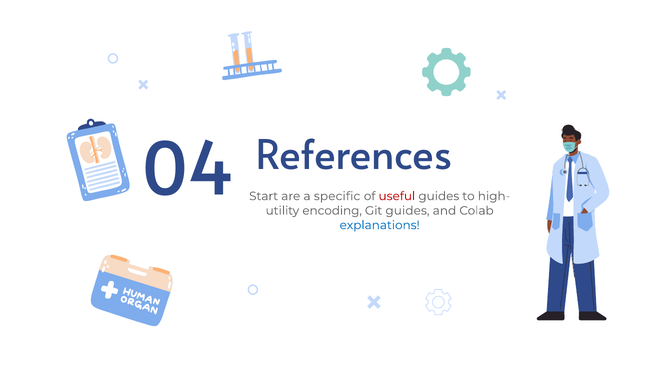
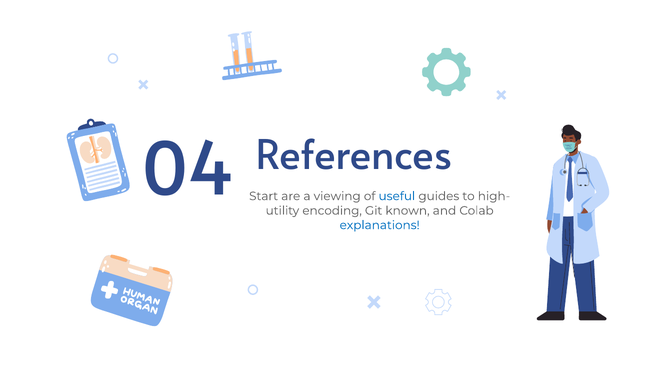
specific: specific -> viewing
useful colour: red -> blue
Git guides: guides -> known
